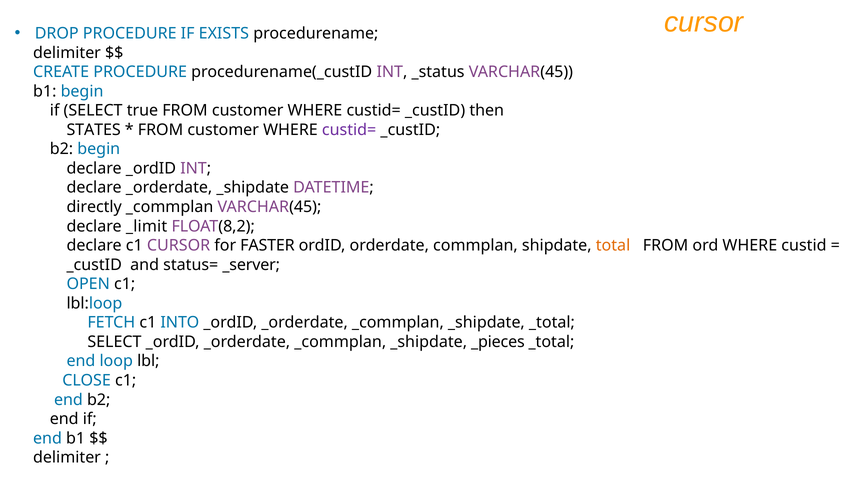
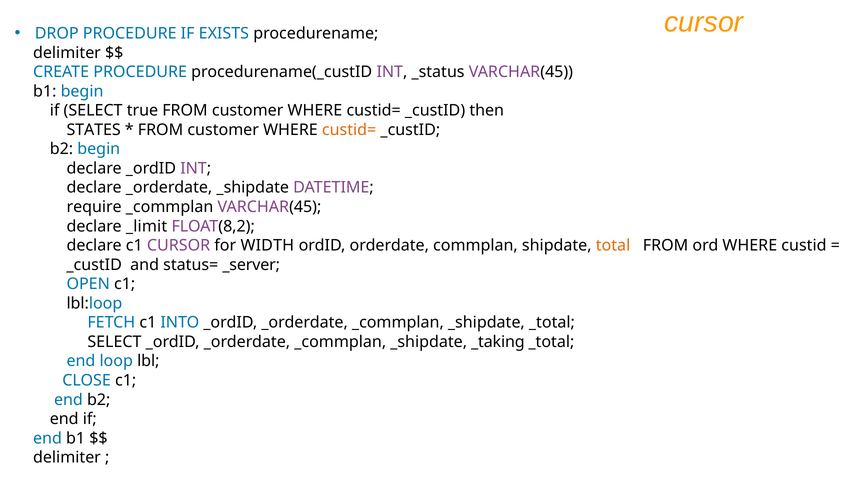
custid= at (349, 130) colour: purple -> orange
directly: directly -> require
FASTER: FASTER -> WIDTH
_pieces: _pieces -> _taking
